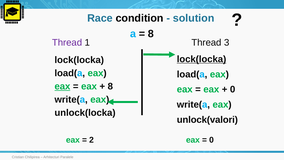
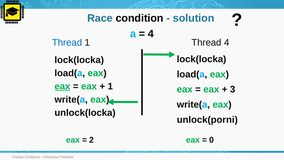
8 at (151, 34): 8 -> 4
Thread at (67, 42) colour: purple -> blue
Thread 3: 3 -> 4
lock(locka at (202, 59) underline: present -> none
8 at (110, 86): 8 -> 1
0 at (233, 89): 0 -> 3
unlock(valori: unlock(valori -> unlock(porni
